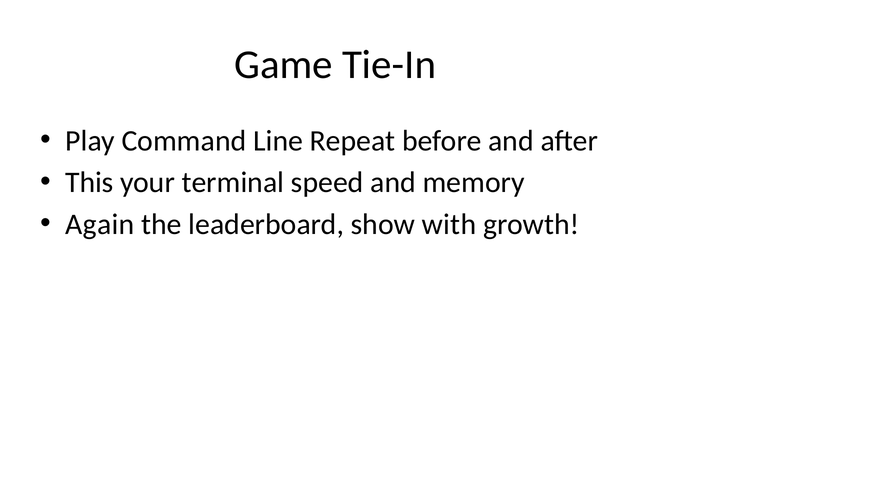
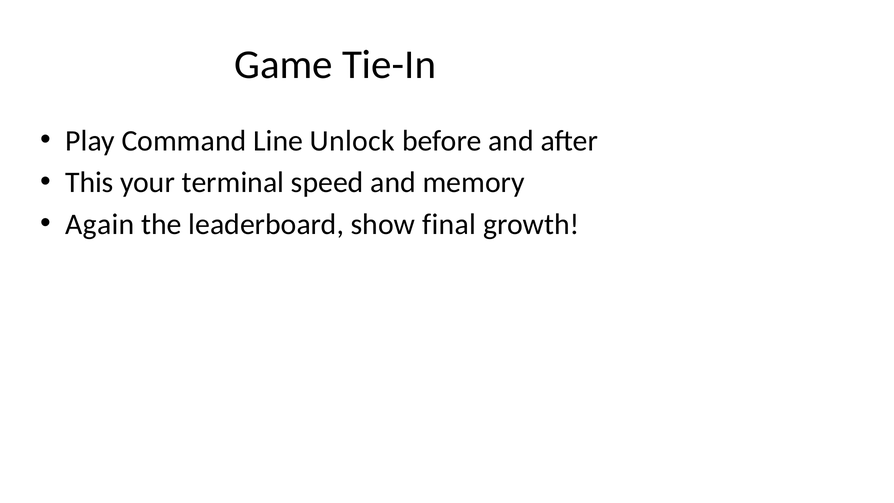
Repeat: Repeat -> Unlock
with: with -> final
